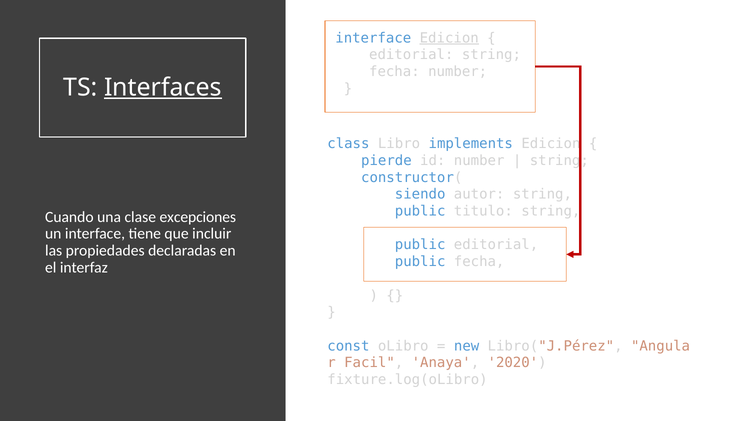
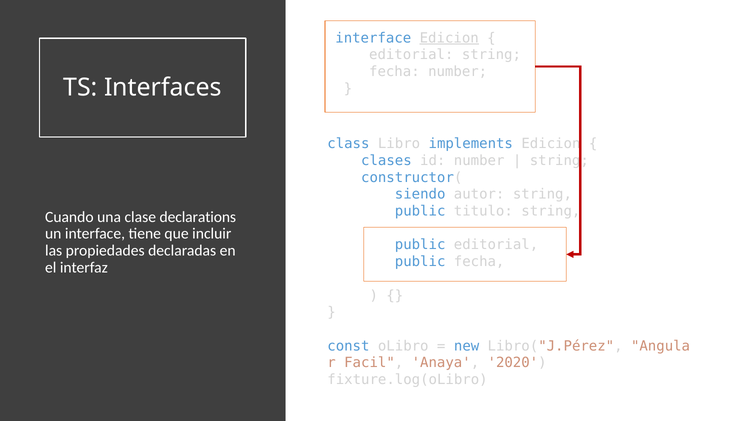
Interfaces underline: present -> none
pierde: pierde -> clases
excepciones: excepciones -> declarations
